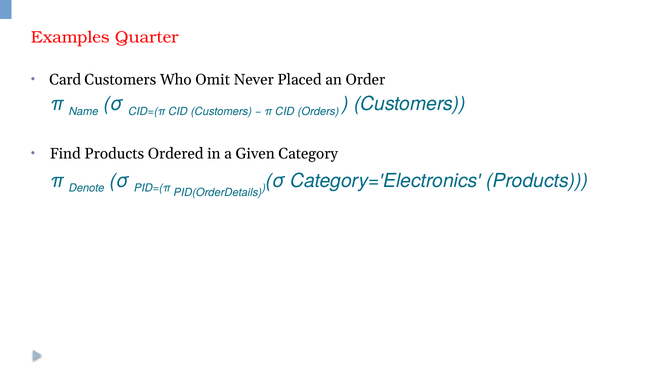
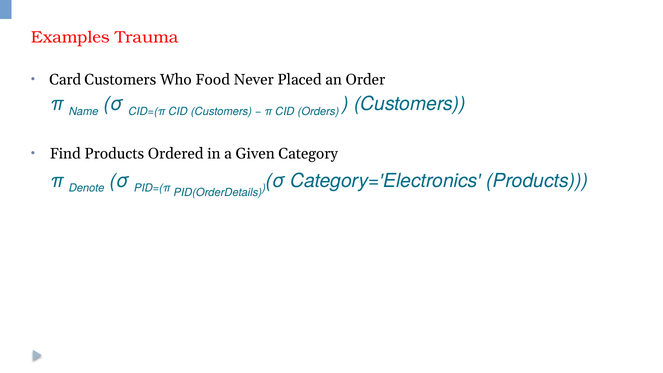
Quarter: Quarter -> Trauma
Omit: Omit -> Food
